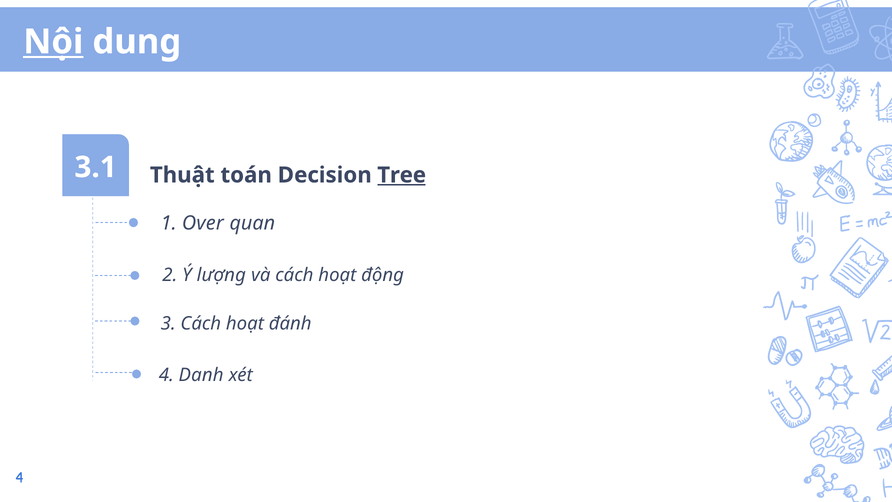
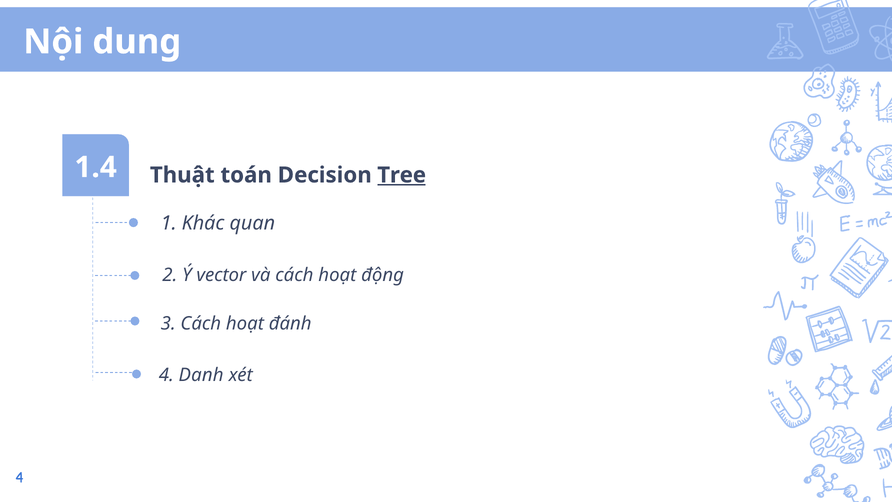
Nội underline: present -> none
3.1: 3.1 -> 1.4
Over: Over -> Khác
lượng: lượng -> vector
